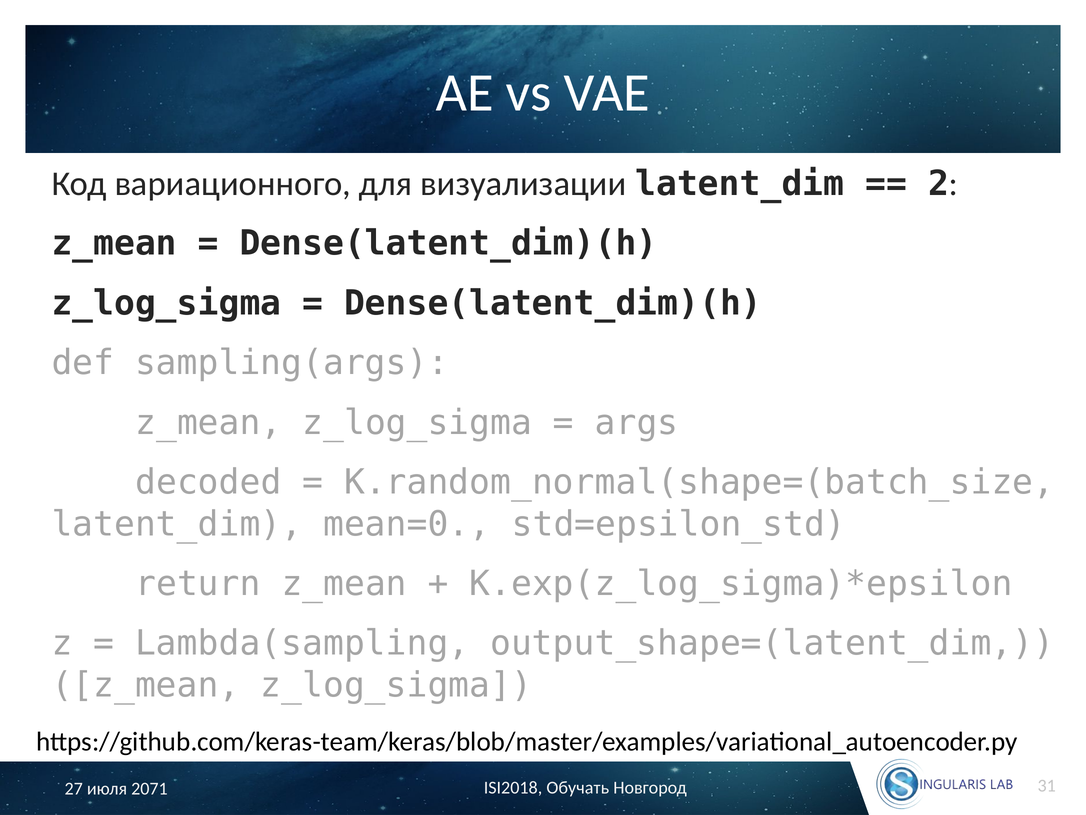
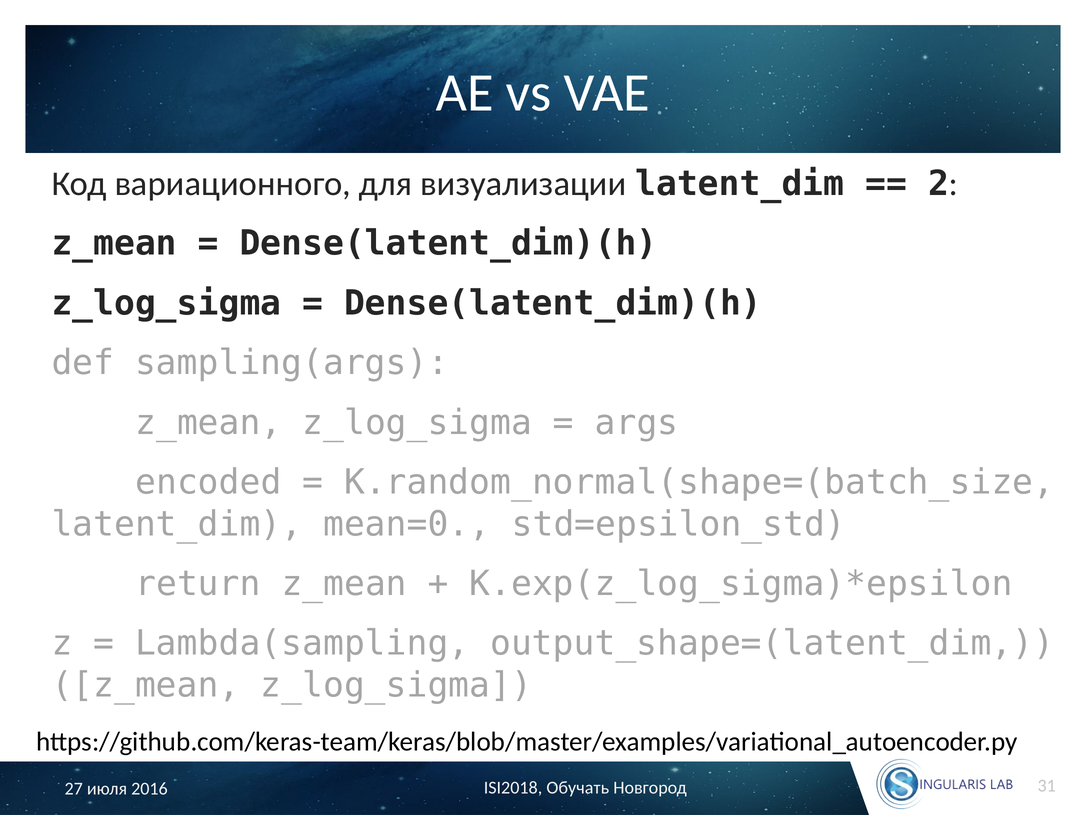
decoded: decoded -> encoded
2071: 2071 -> 2016
